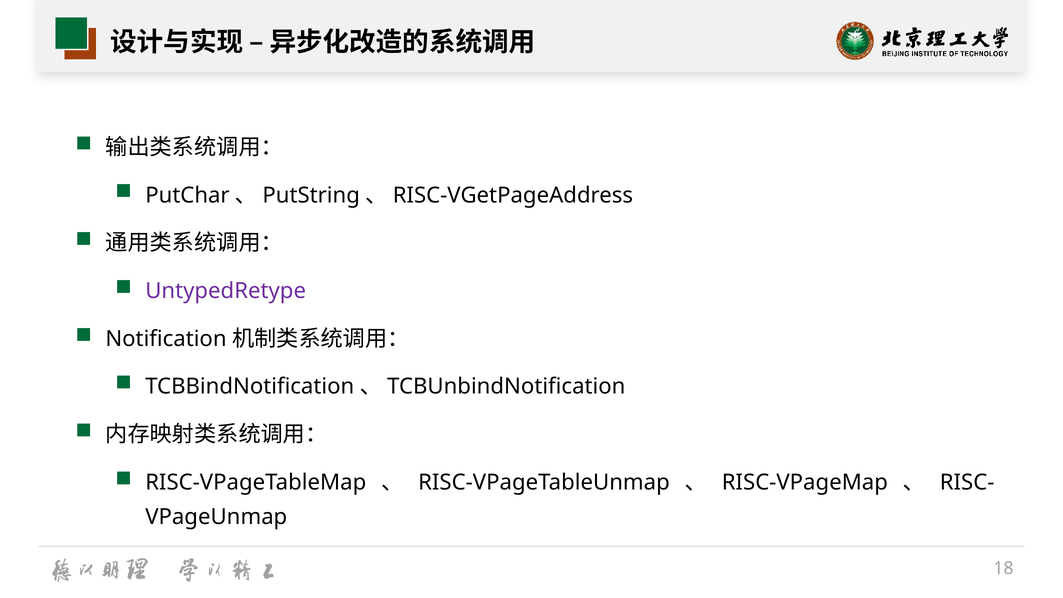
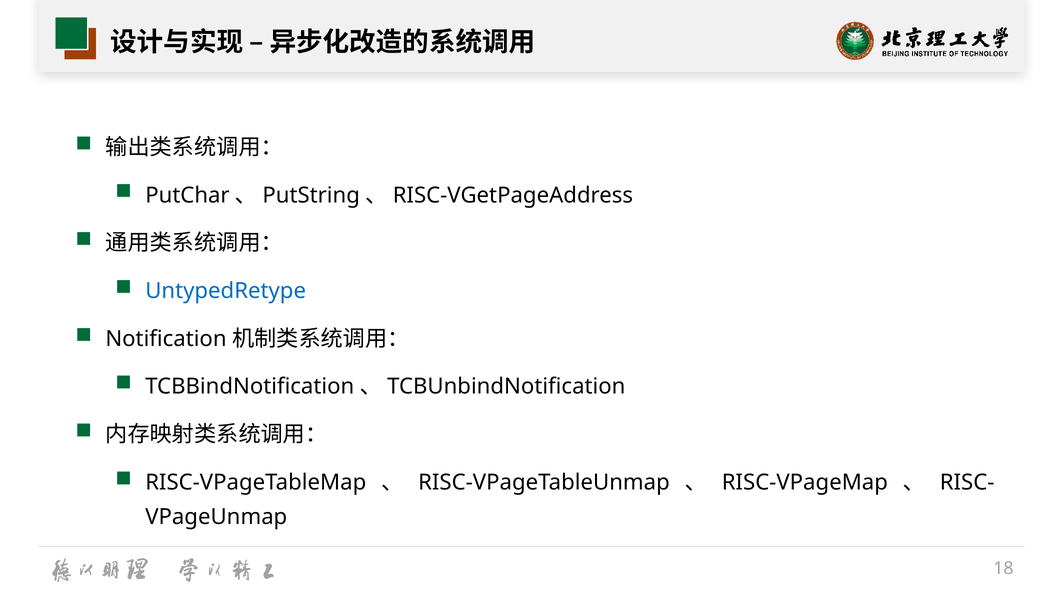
UntypedRetype colour: purple -> blue
